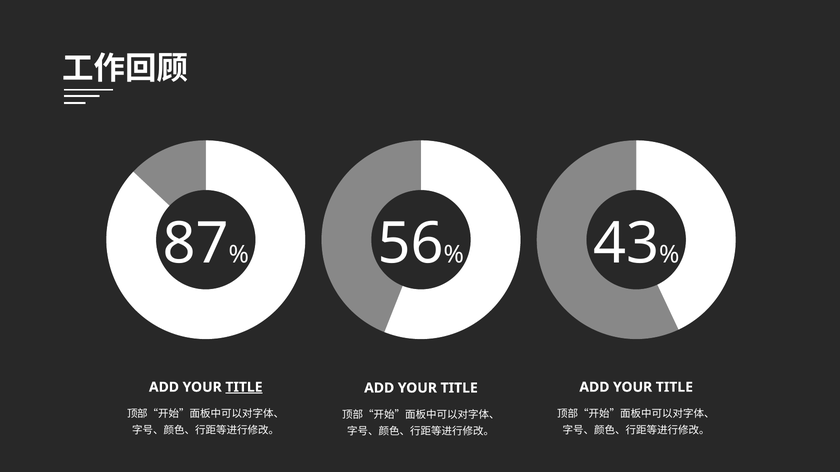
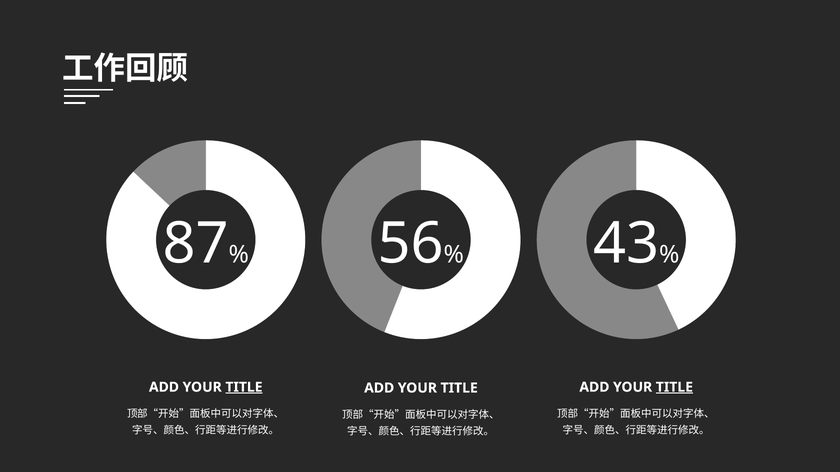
TITLE at (674, 388) underline: none -> present
